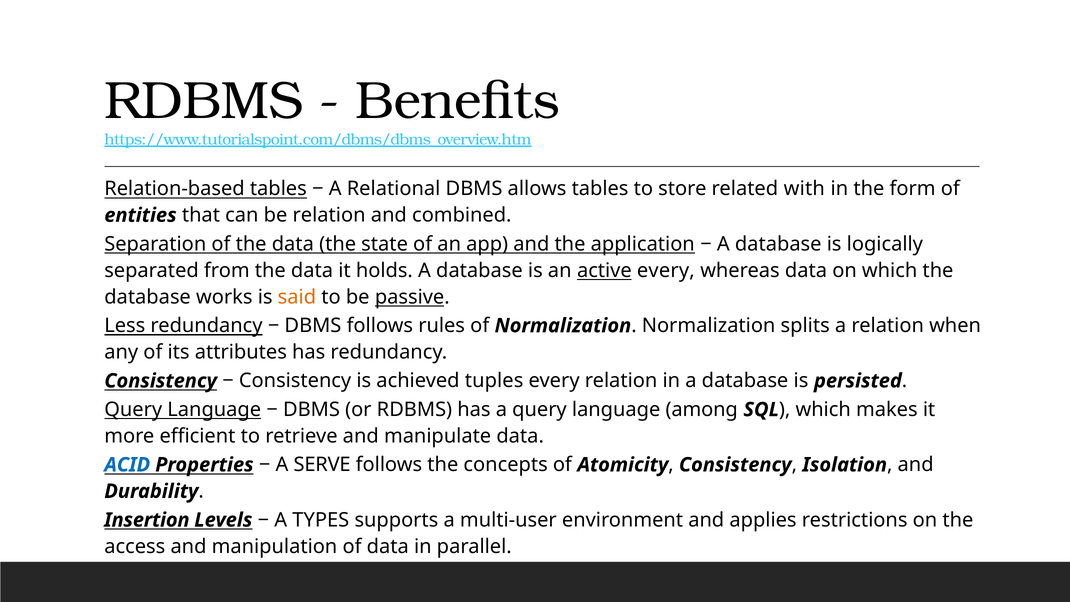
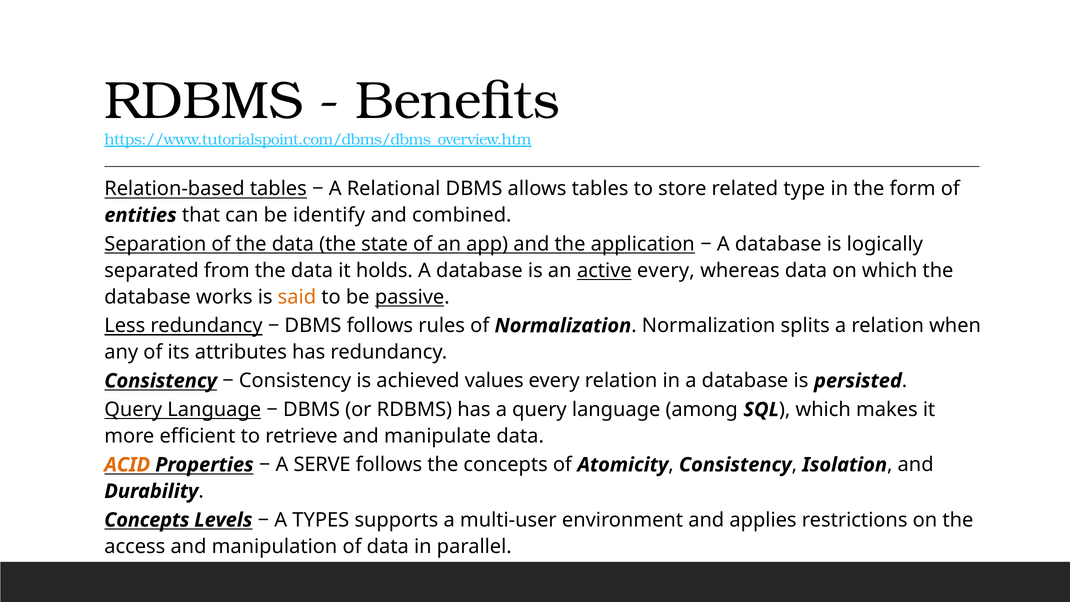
with: with -> type
be relation: relation -> identify
tuples: tuples -> values
ACID colour: blue -> orange
Insertion at (147, 520): Insertion -> Concepts
